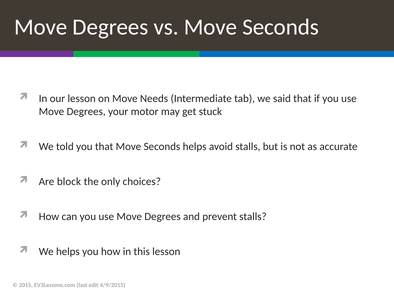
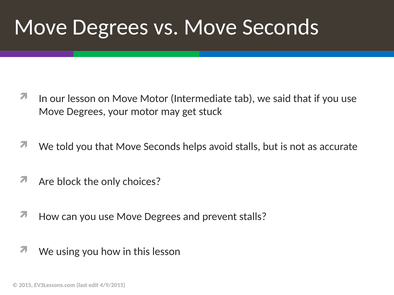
Move Needs: Needs -> Motor
We helps: helps -> using
